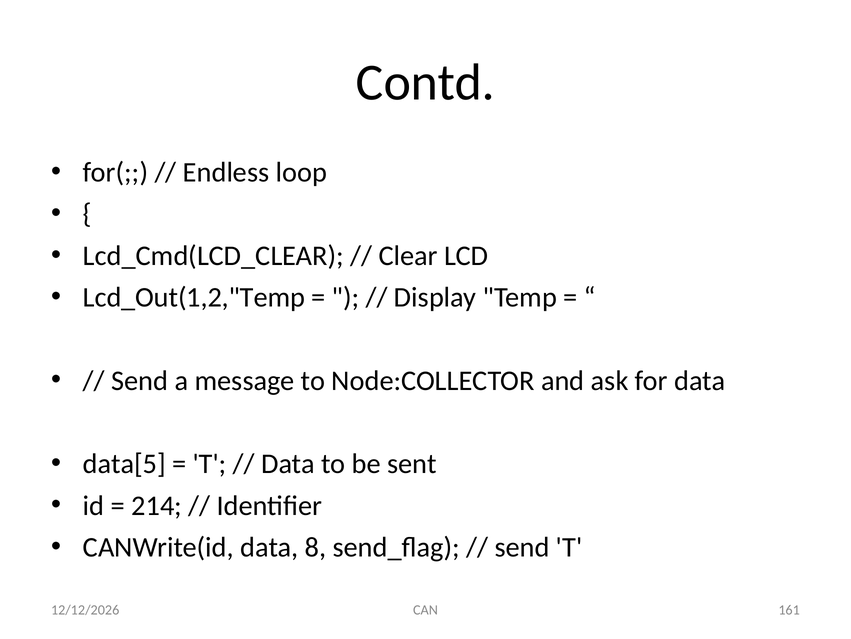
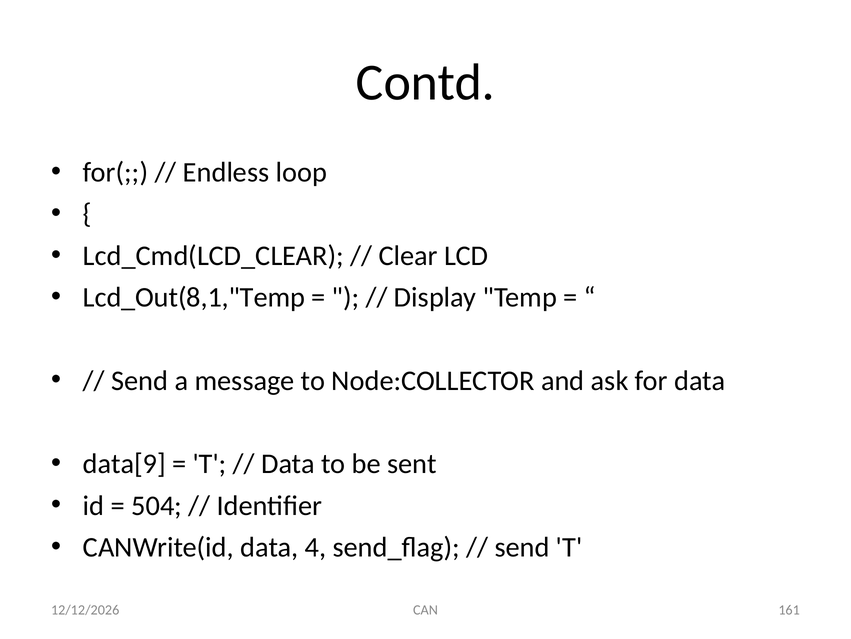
Lcd_Out(1,2,"Temp: Lcd_Out(1,2,"Temp -> Lcd_Out(8,1,"Temp
data[5: data[5 -> data[9
214: 214 -> 504
8: 8 -> 4
